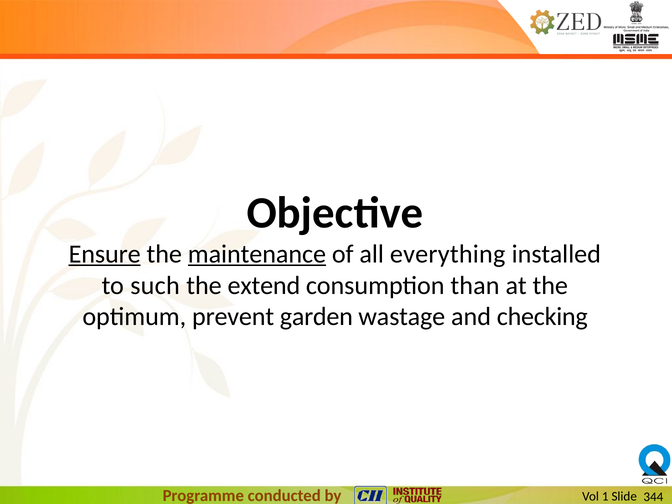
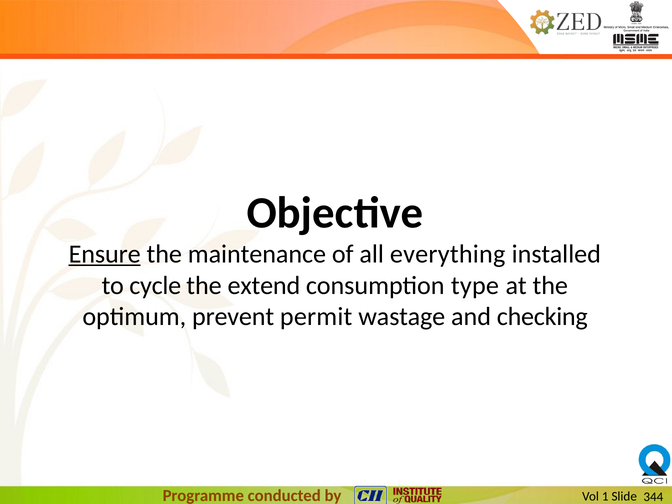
maintenance underline: present -> none
such: such -> cycle
than: than -> type
garden: garden -> permit
